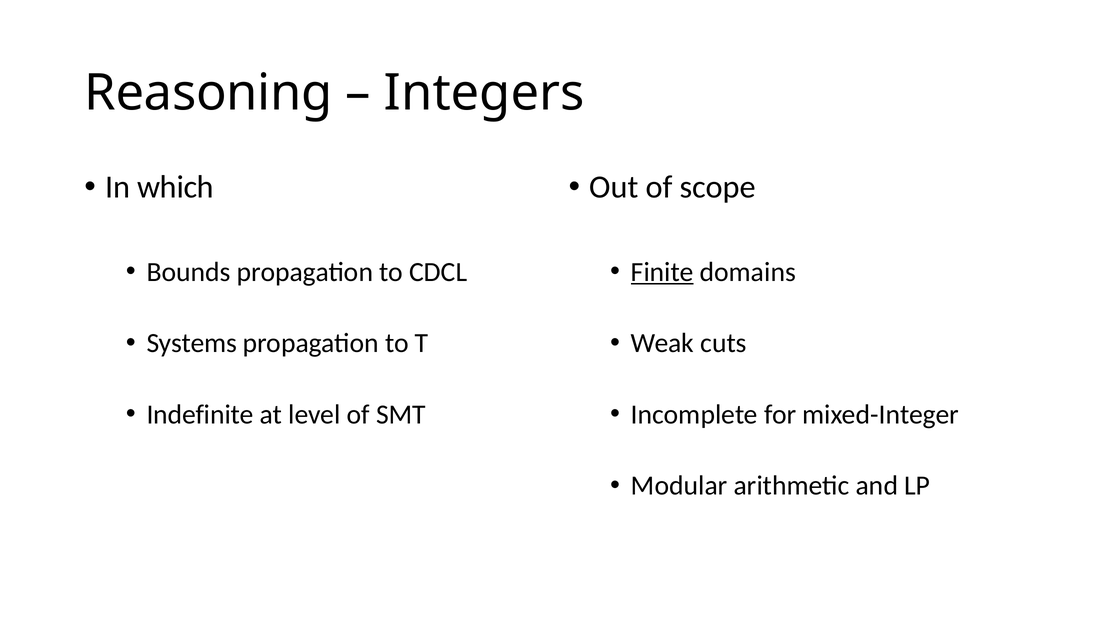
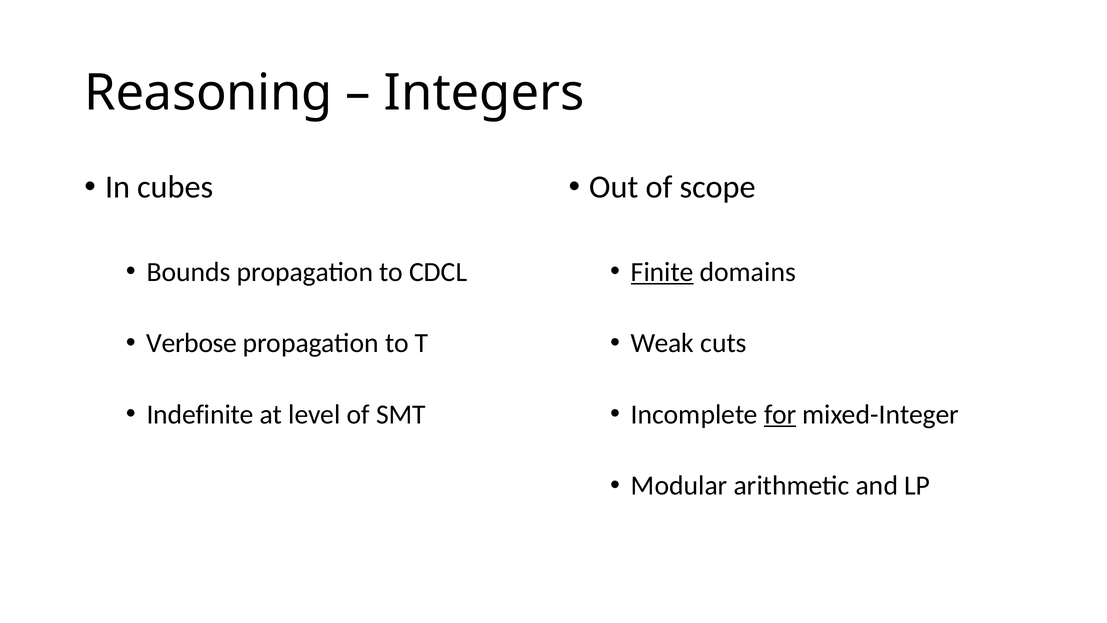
which: which -> cubes
Systems: Systems -> Verbose
for underline: none -> present
